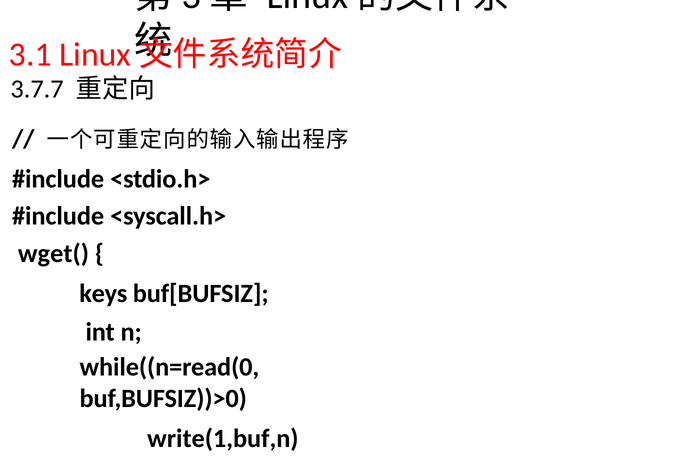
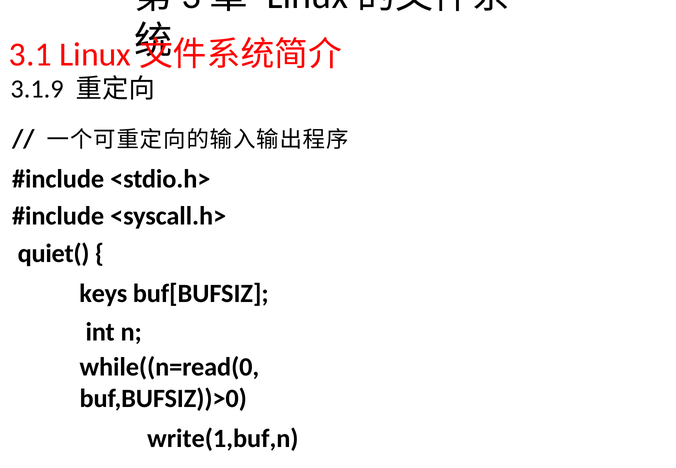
3.7.7: 3.7.7 -> 3.1.9
wget(: wget( -> quiet(
